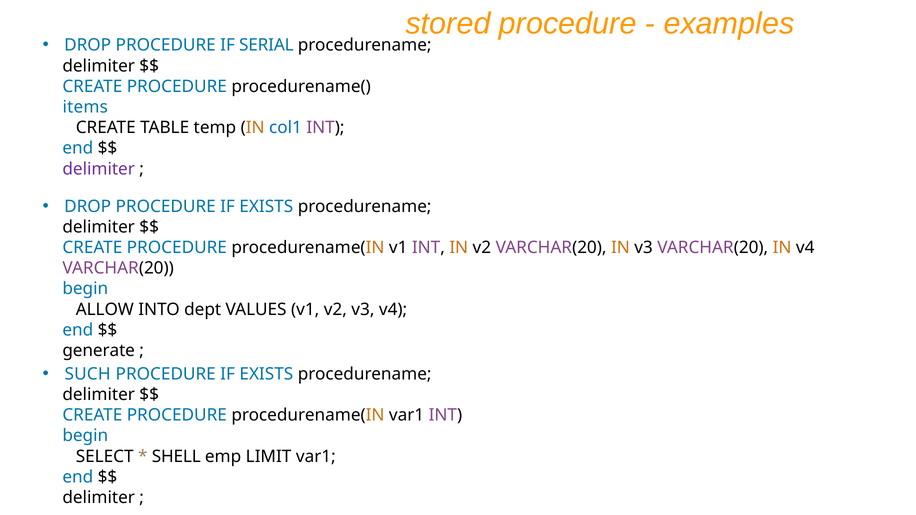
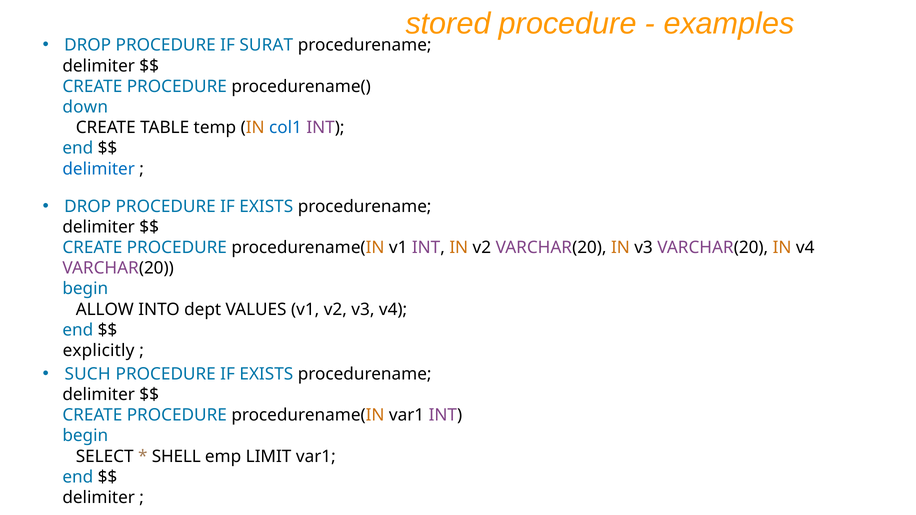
SERIAL: SERIAL -> SURAT
items: items -> down
delimiter at (99, 169) colour: purple -> blue
generate: generate -> explicitly
